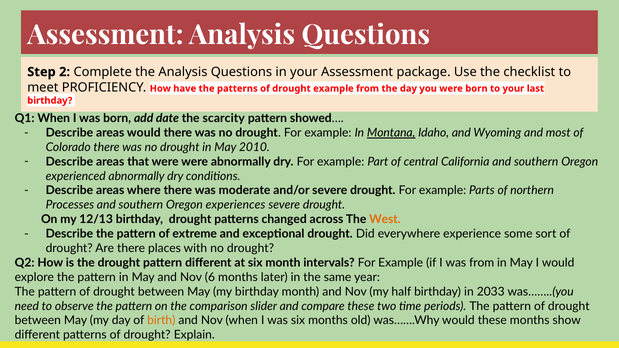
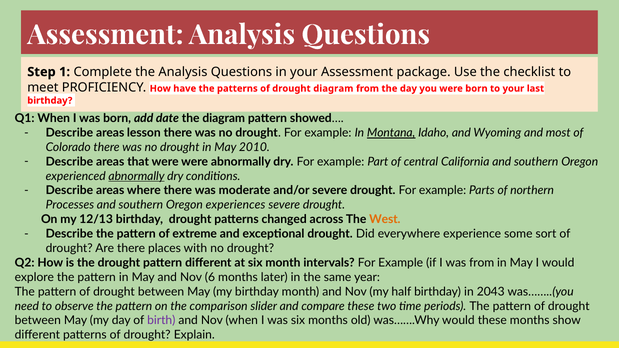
2: 2 -> 1
drought example: example -> diagram
the scarcity: scarcity -> diagram
areas would: would -> lesson
abnormally at (137, 176) underline: none -> present
2033: 2033 -> 2043
birth colour: orange -> purple
